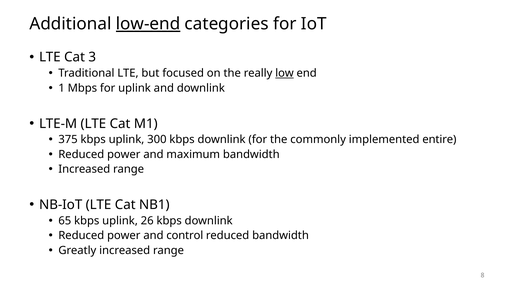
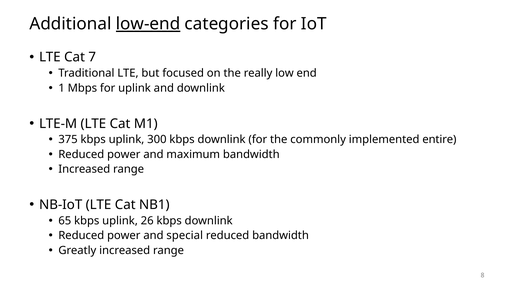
3: 3 -> 7
low underline: present -> none
control: control -> special
